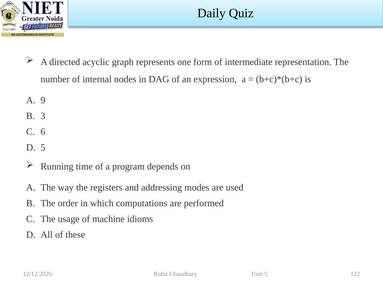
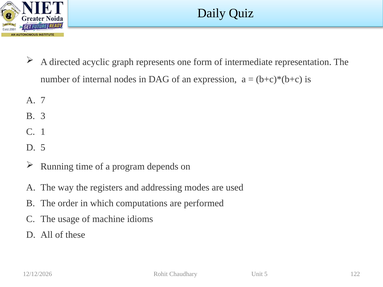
9: 9 -> 7
6: 6 -> 1
